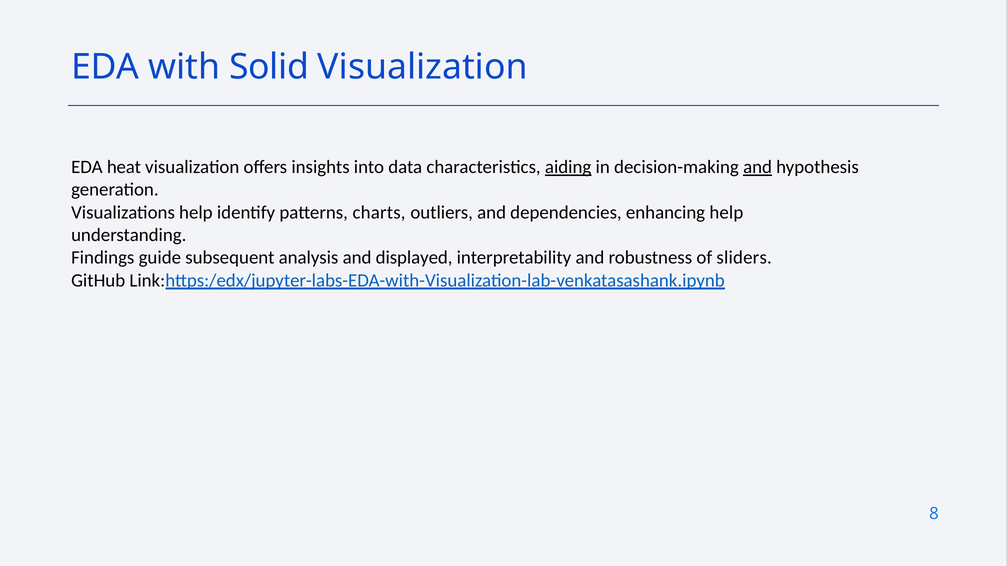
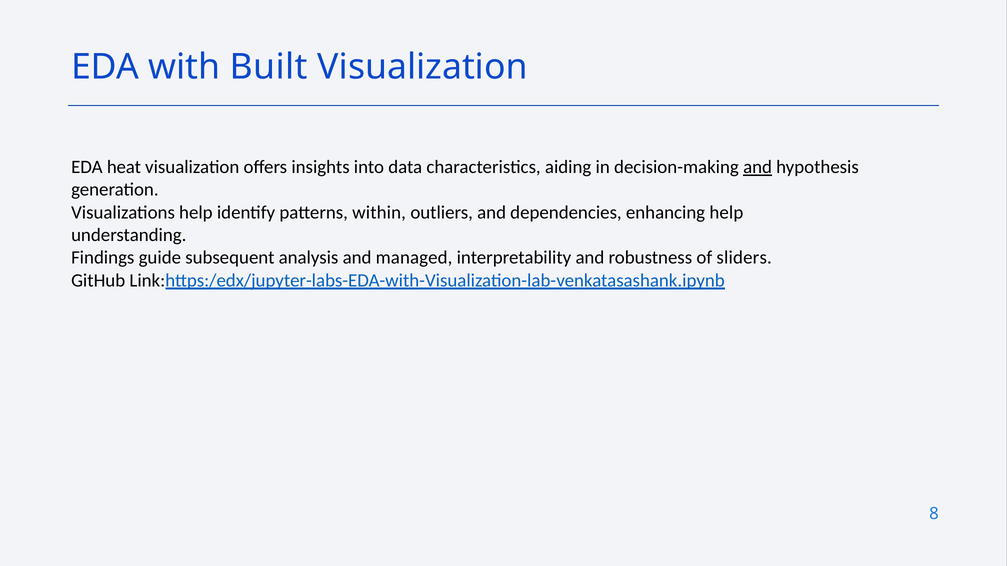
Solid: Solid -> Built
aiding underline: present -> none
charts: charts -> within
displayed: displayed -> managed
